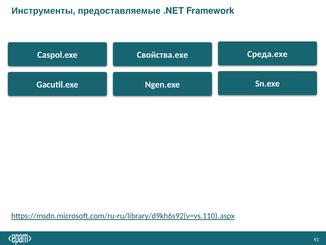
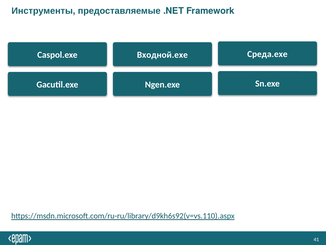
Свойства.exe: Свойства.exe -> Входной.exe
